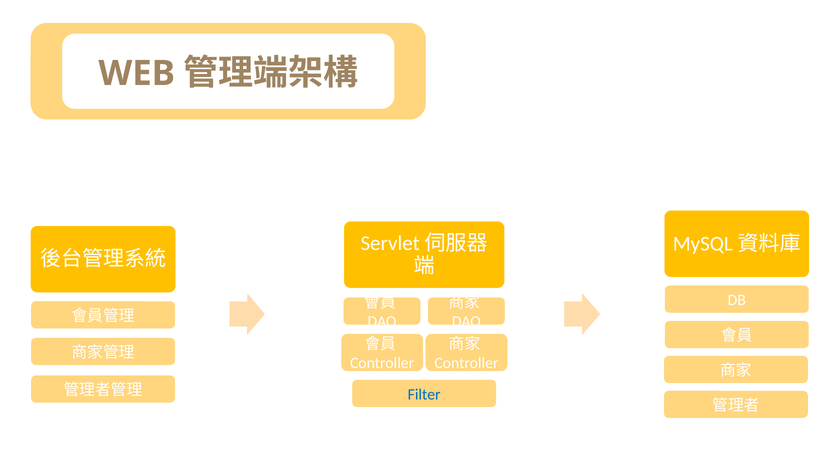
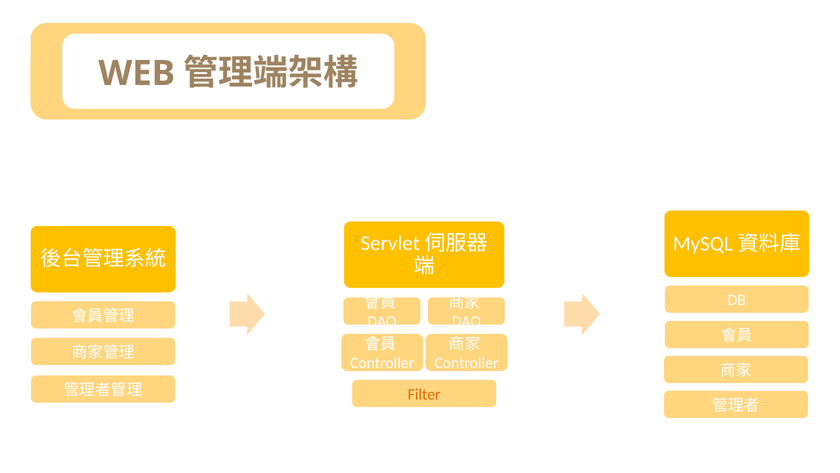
Filter colour: blue -> orange
